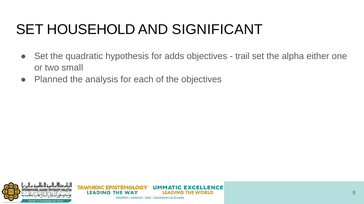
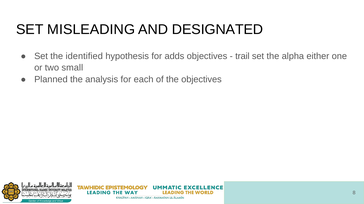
HOUSEHOLD: HOUSEHOLD -> MISLEADING
SIGNIFICANT: SIGNIFICANT -> DESIGNATED
quadratic: quadratic -> identified
